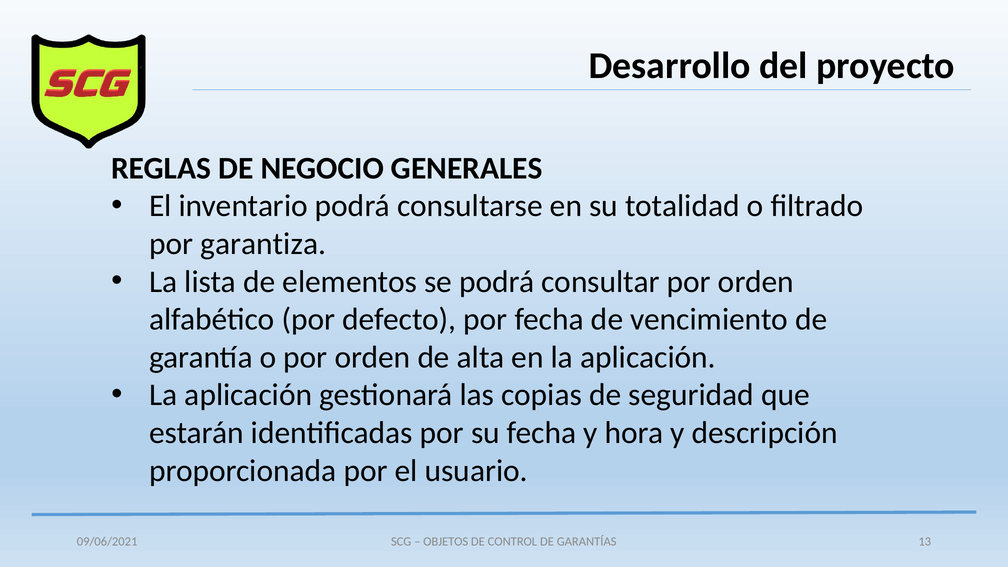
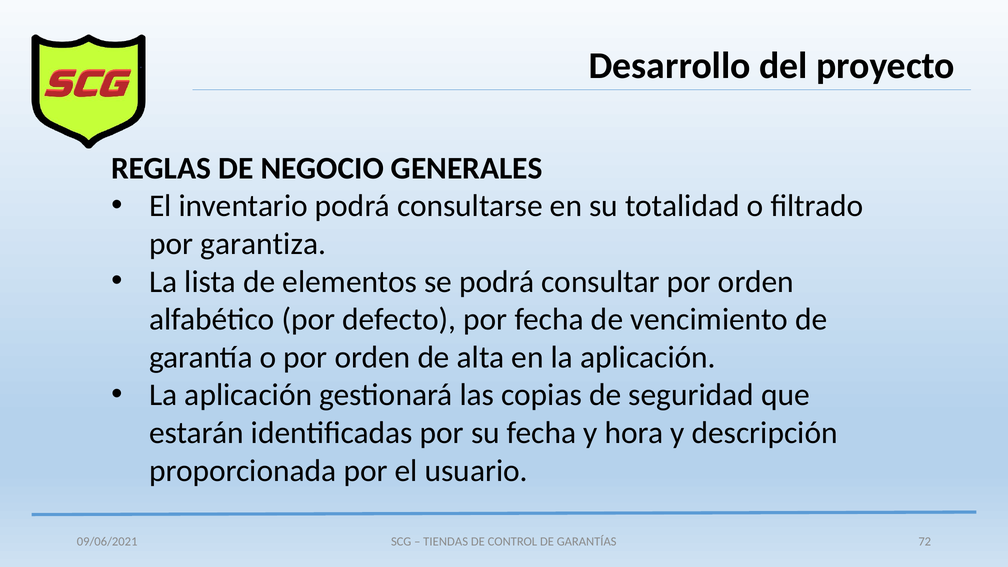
OBJETOS: OBJETOS -> TIENDAS
13: 13 -> 72
